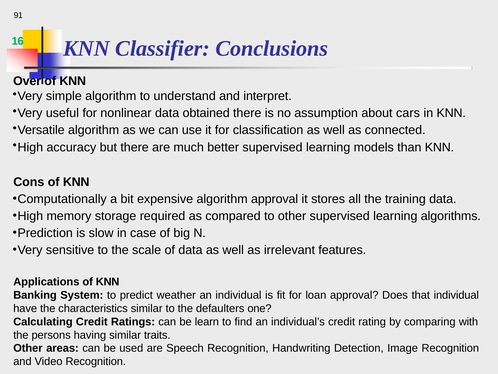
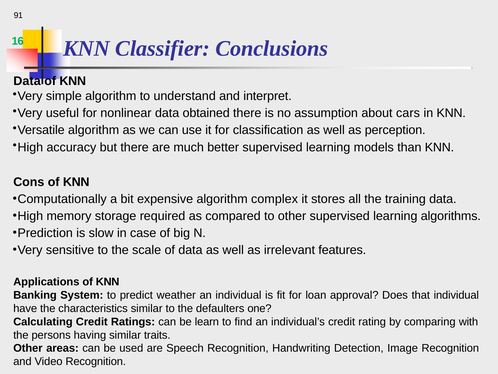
Over at (27, 81): Over -> Data
connected: connected -> perception
algorithm approval: approval -> complex
